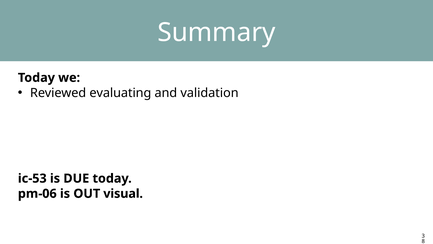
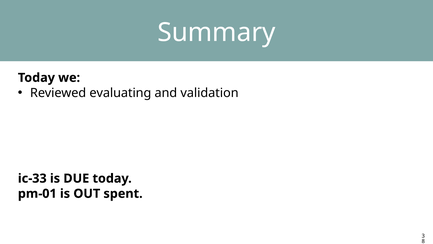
ic-53: ic-53 -> ic-33
pm-06: pm-06 -> pm-01
visual: visual -> spent
